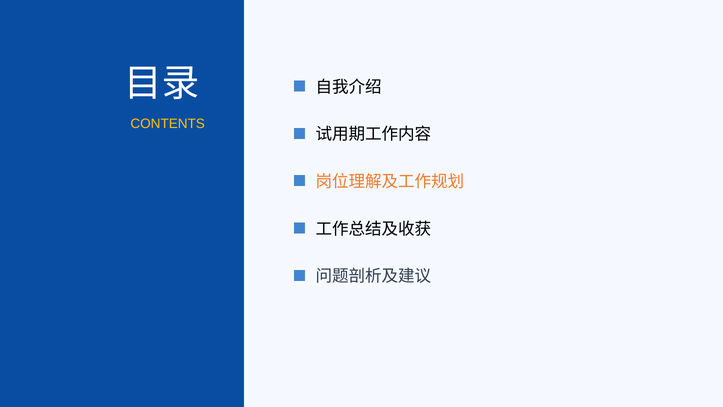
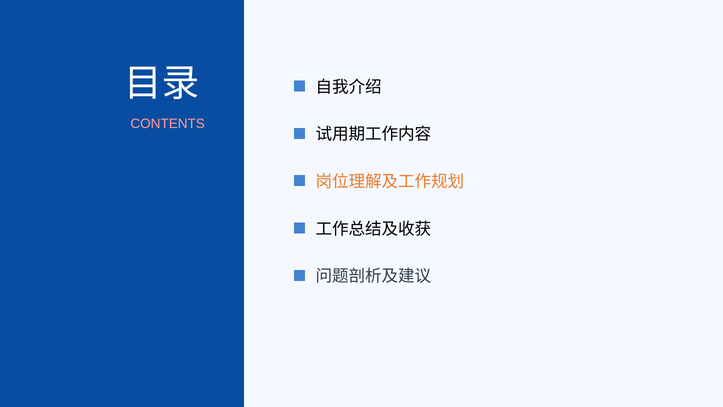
CONTENTS colour: yellow -> pink
